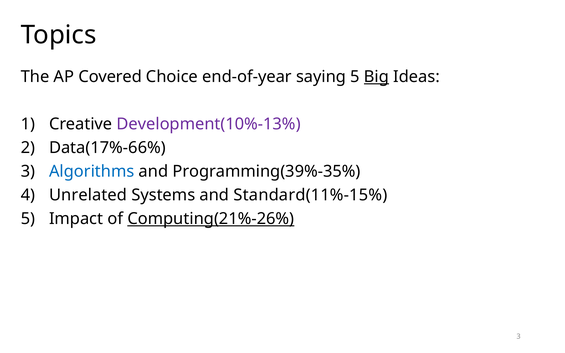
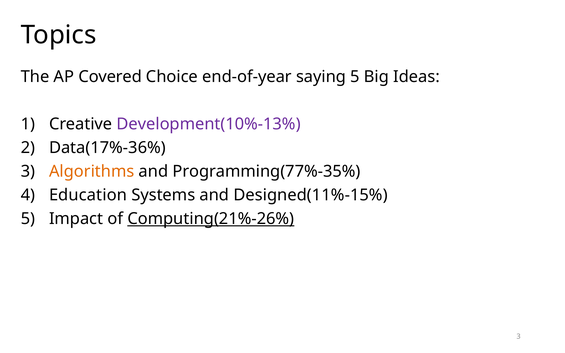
Big underline: present -> none
Data(17%-66%: Data(17%-66% -> Data(17%-36%
Algorithms colour: blue -> orange
Programming(39%-35%: Programming(39%-35% -> Programming(77%-35%
Unrelated: Unrelated -> Education
Standard(11%-15%: Standard(11%-15% -> Designed(11%-15%
